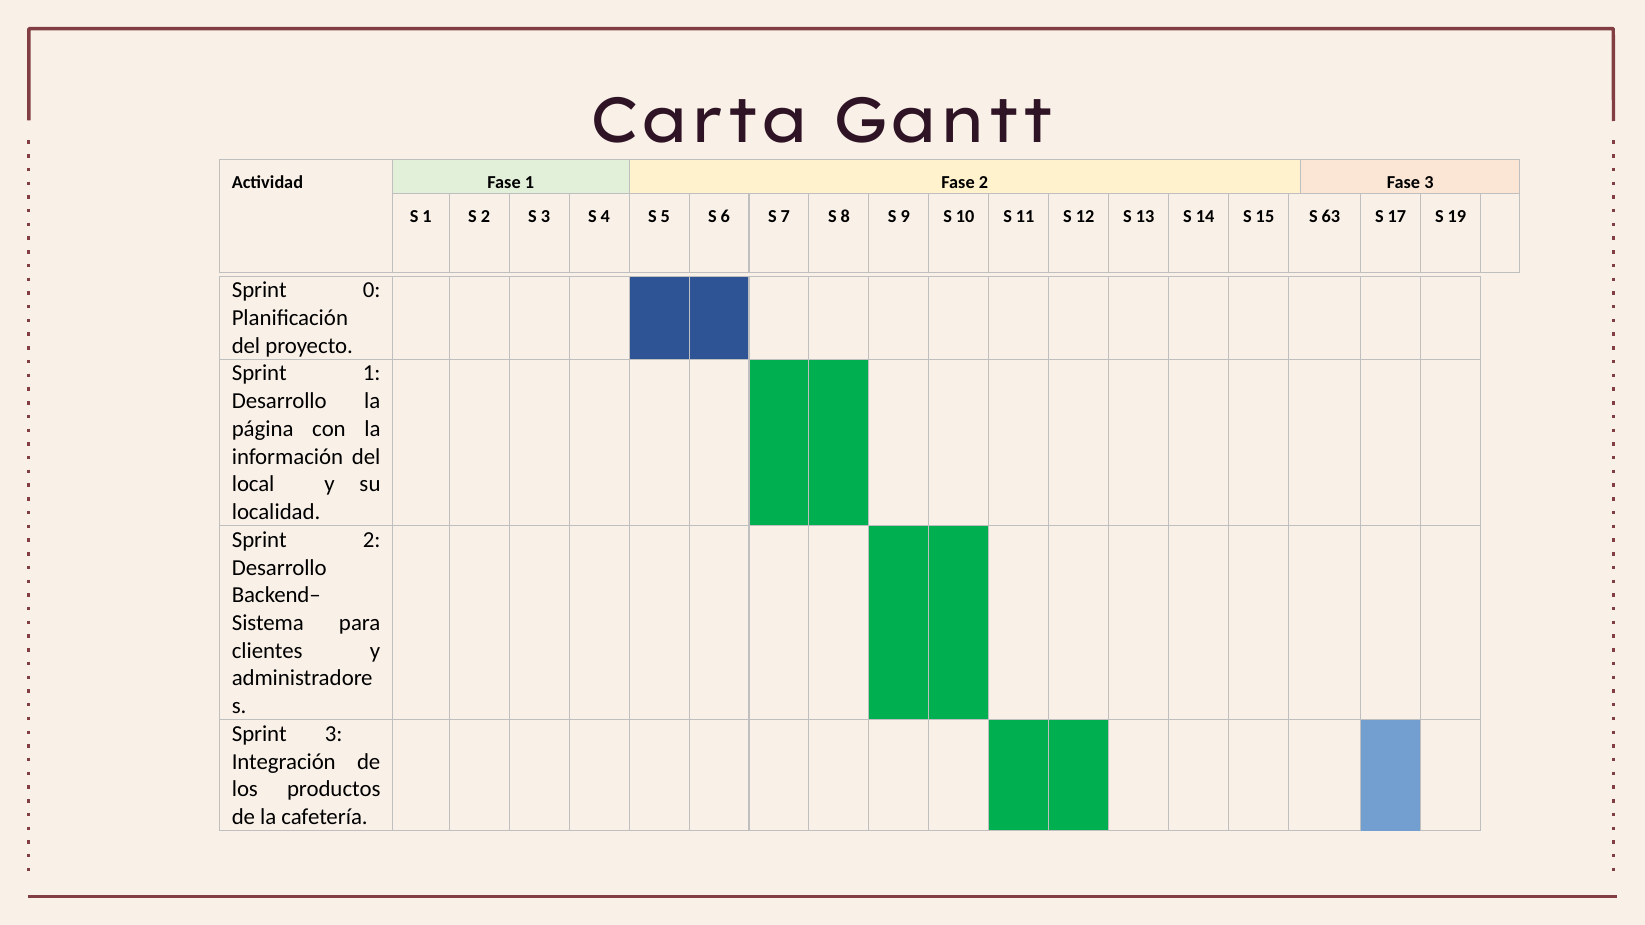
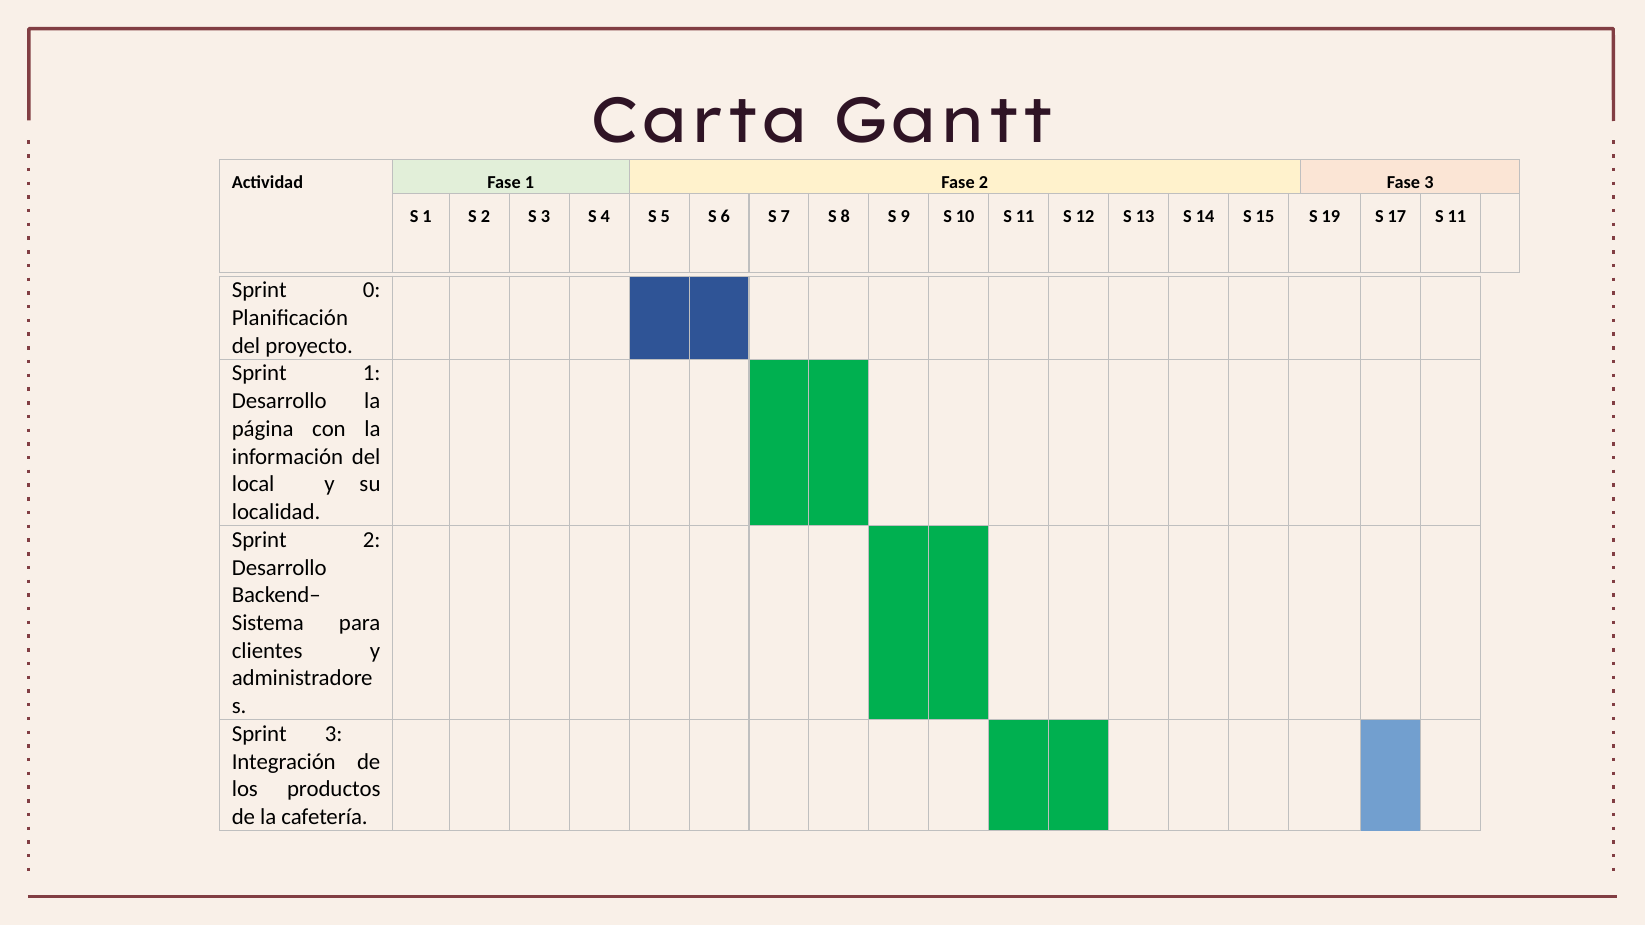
63: 63 -> 19
17 S 19: 19 -> 11
